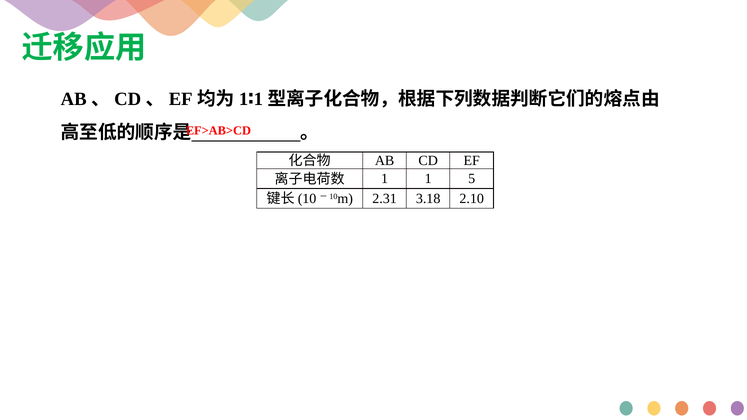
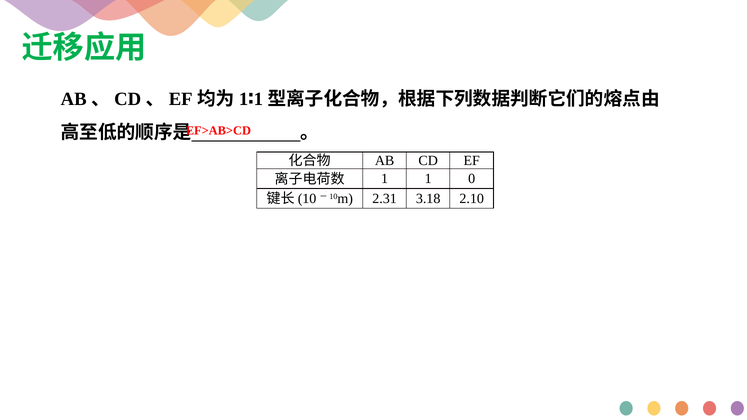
5: 5 -> 0
